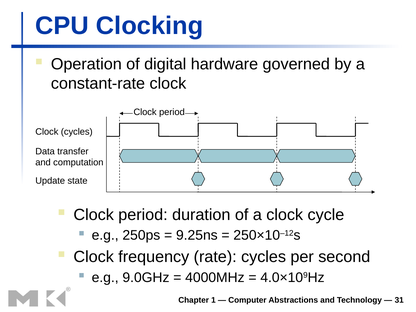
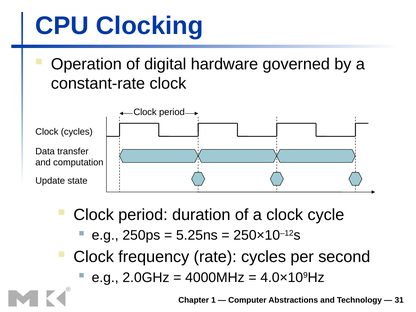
9.25ns: 9.25ns -> 5.25ns
9.0GHz: 9.0GHz -> 2.0GHz
